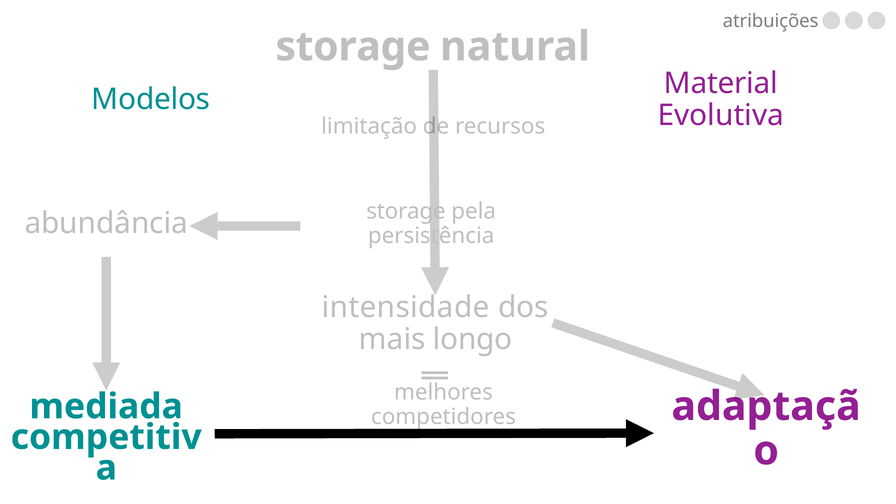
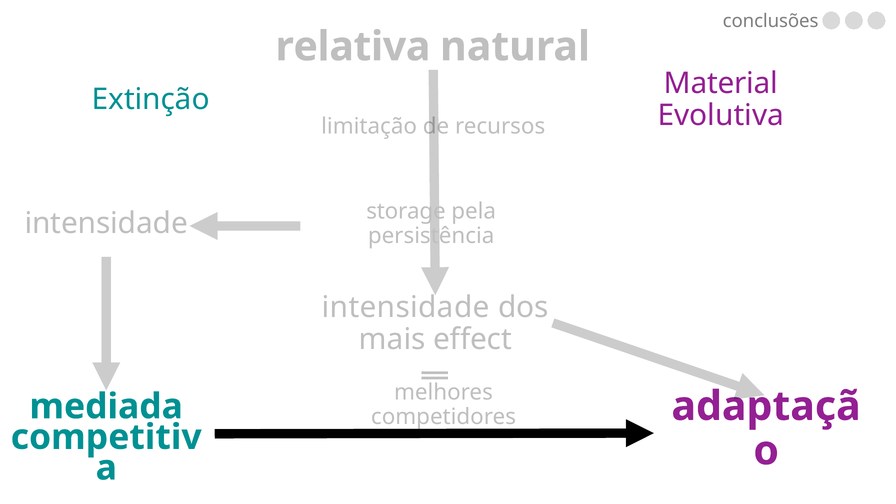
atribuições: atribuições -> conclusões
storage at (353, 47): storage -> relativa
Modelos: Modelos -> Extinção
abundância at (106, 224): abundância -> intensidade
longo: longo -> effect
